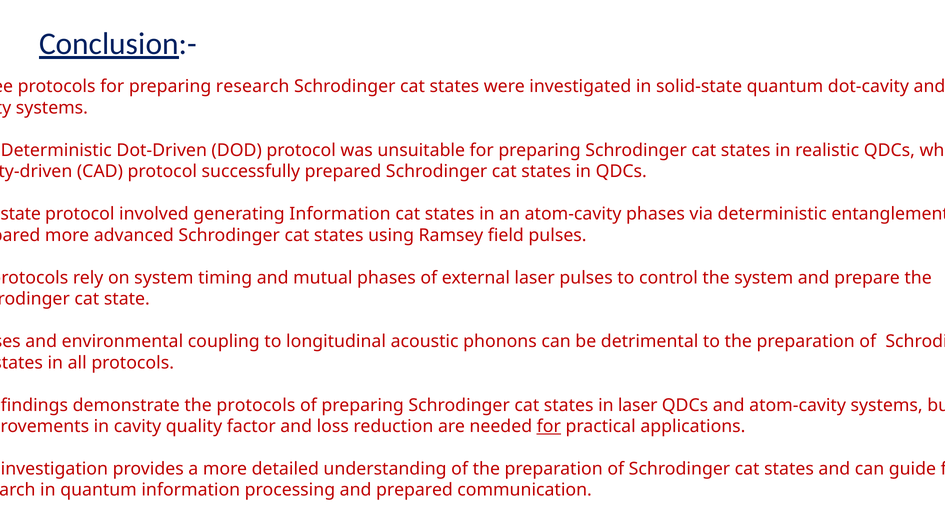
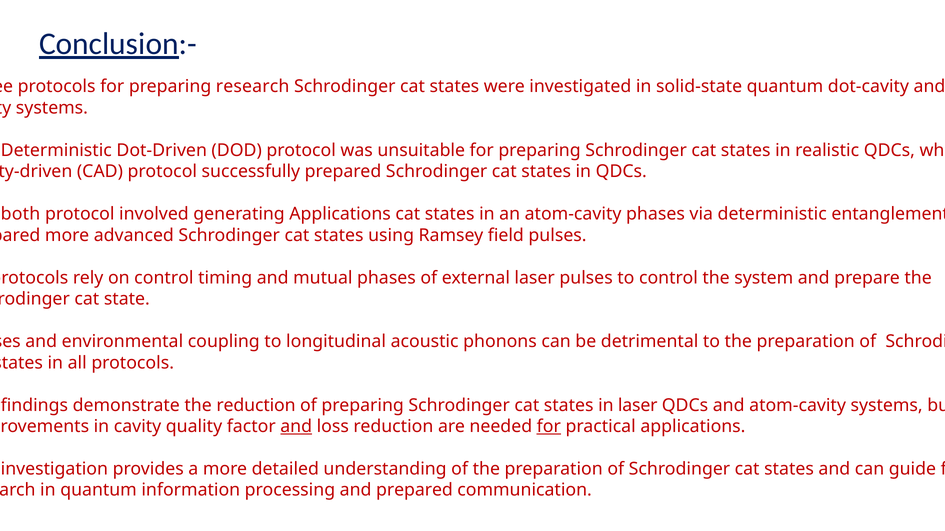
state at (21, 214): state -> both
generating Information: Information -> Applications
on system: system -> control
the protocols: protocols -> reduction
and at (296, 427) underline: none -> present
